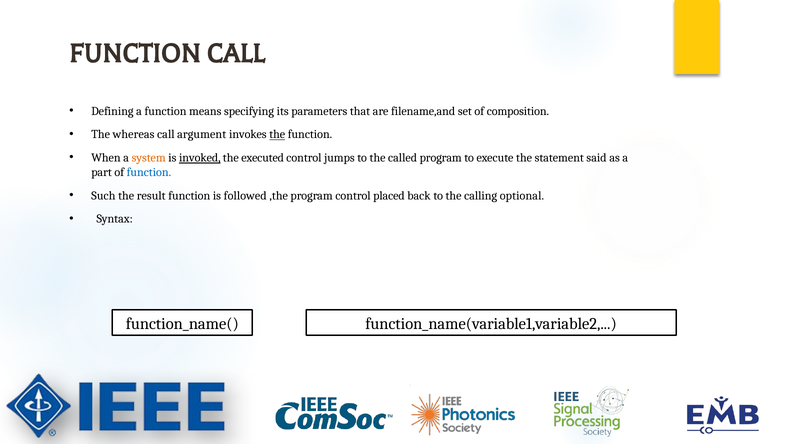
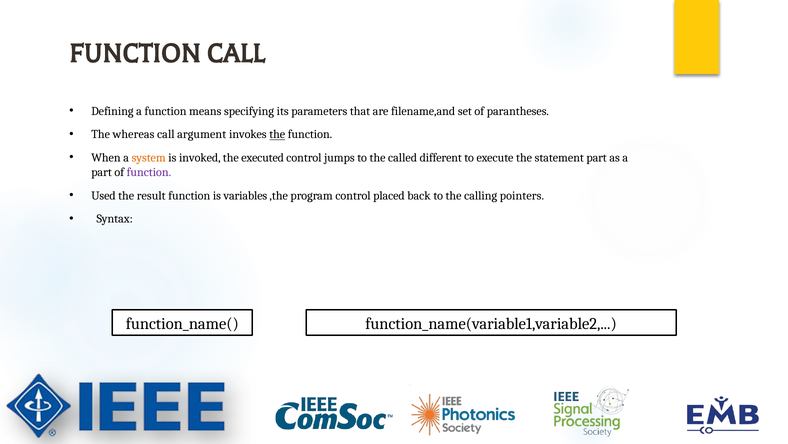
composition: composition -> parantheses
invoked underline: present -> none
called program: program -> different
statement said: said -> part
function at (149, 172) colour: blue -> purple
Such: Such -> Used
followed: followed -> variables
optional: optional -> pointers
